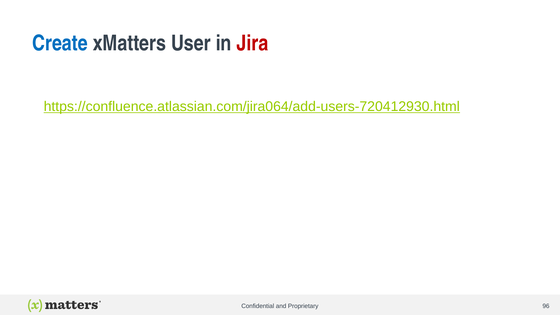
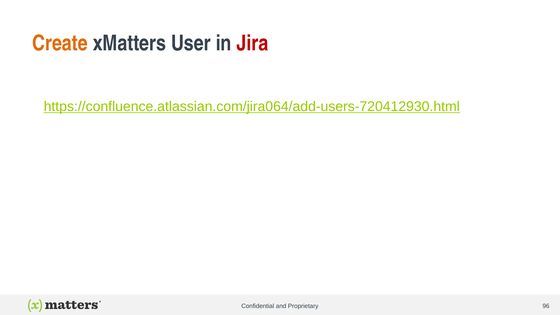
Create colour: blue -> orange
